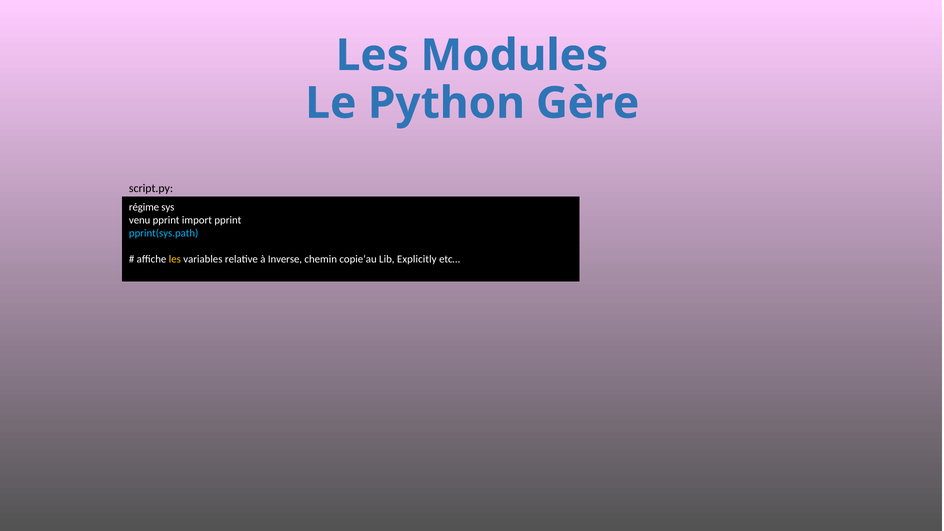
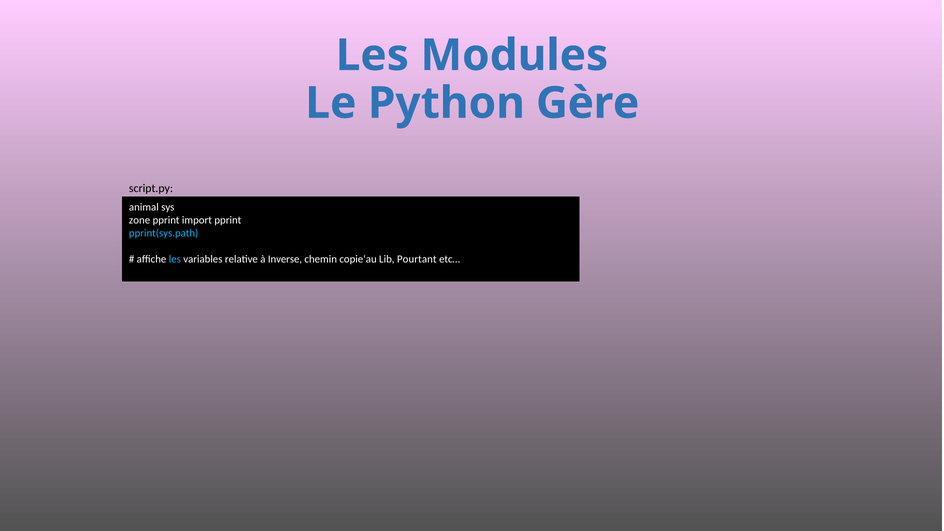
régime: régime -> animal
venu: venu -> zone
les at (175, 259) colour: yellow -> light blue
Explicitly: Explicitly -> Pourtant
